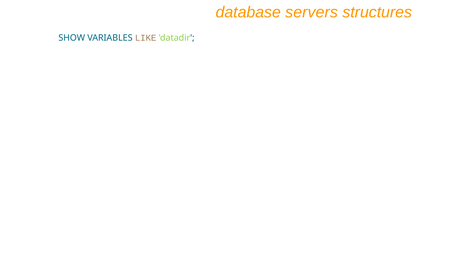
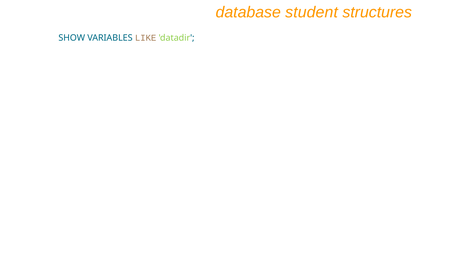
servers: servers -> student
